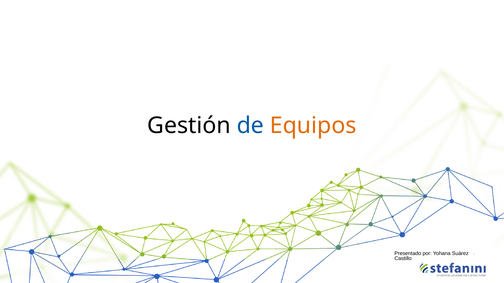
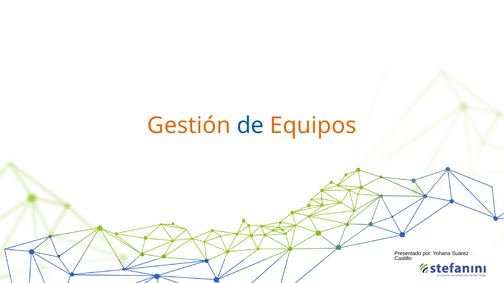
Gestión colour: black -> orange
